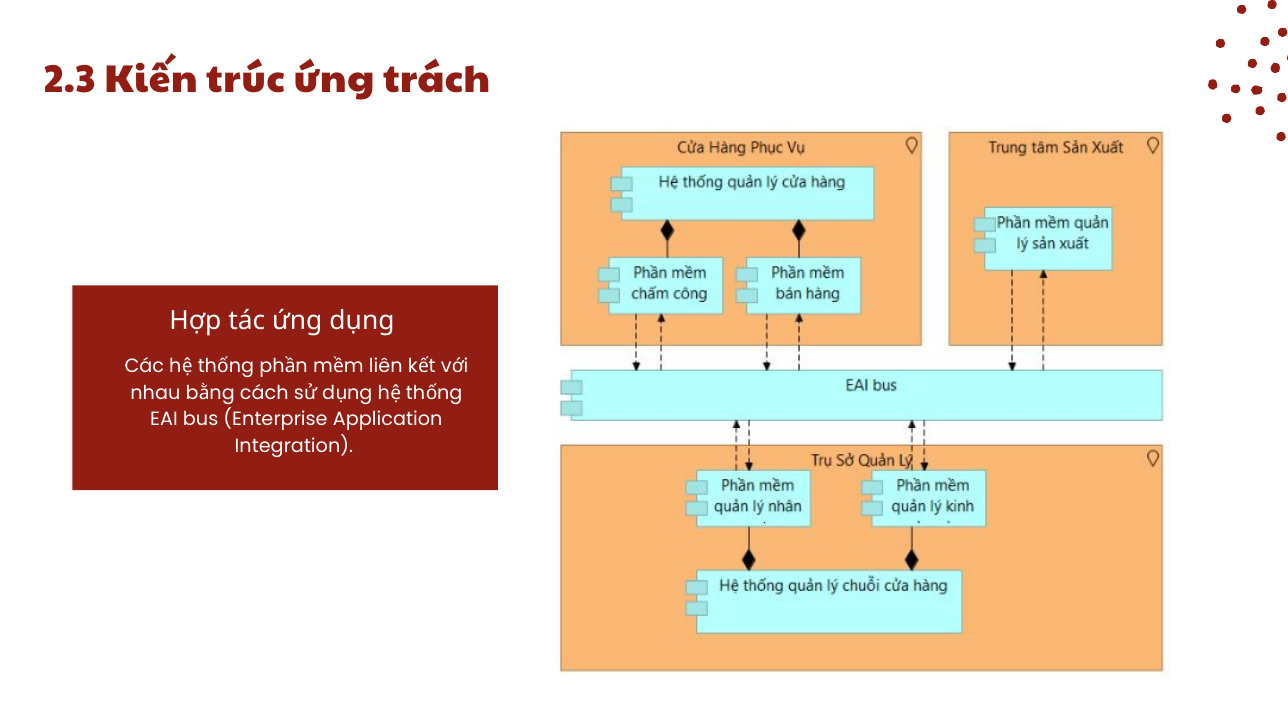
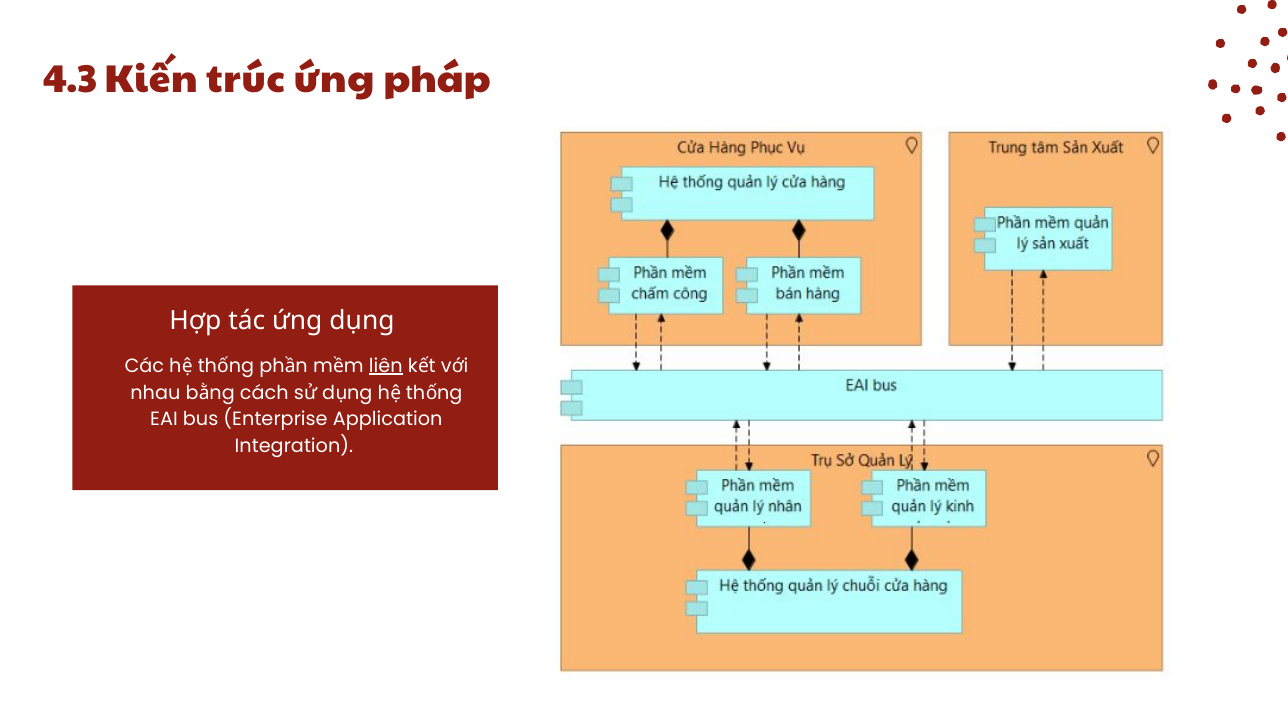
2.3: 2.3 -> 4.3
trách: trách -> pháp
liên underline: none -> present
